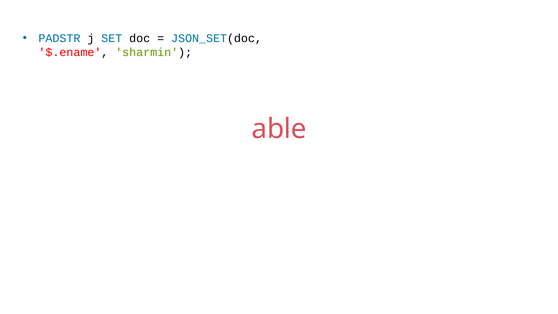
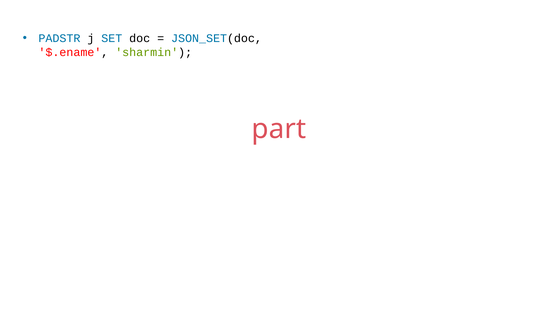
able: able -> part
